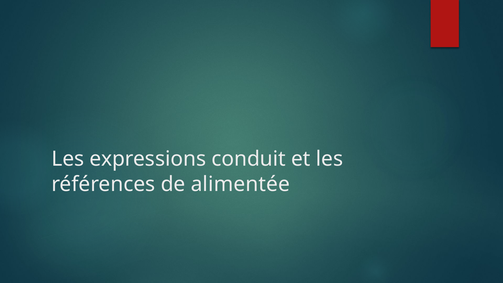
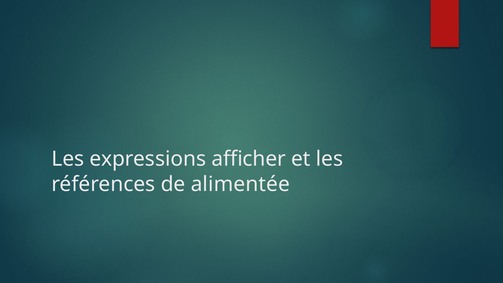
conduit: conduit -> afficher
